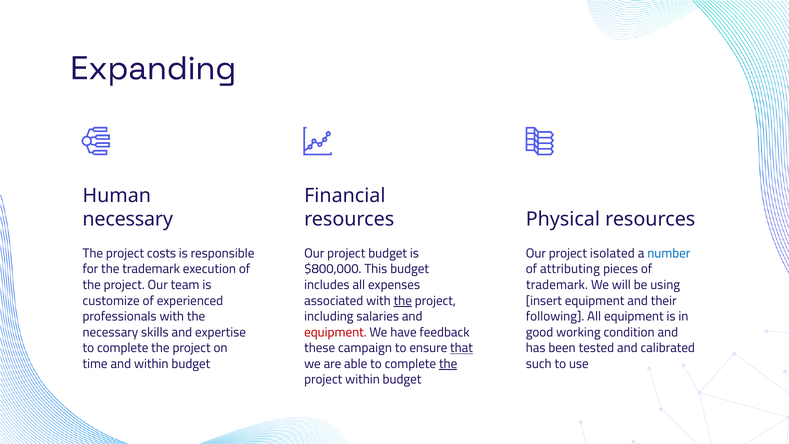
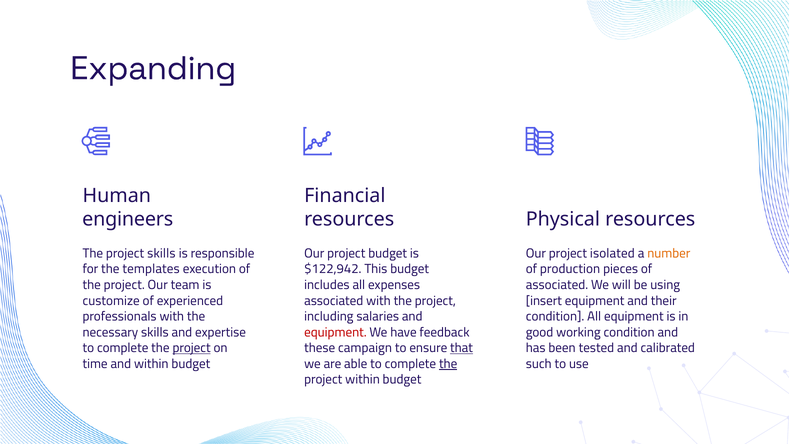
necessary at (128, 219): necessary -> engineers
project costs: costs -> skills
number colour: blue -> orange
the trademark: trademark -> templates
$800,000: $800,000 -> $122,942
attributing: attributing -> production
trademark at (557, 285): trademark -> associated
the at (403, 301) underline: present -> none
following at (555, 316): following -> condition
project at (192, 348) underline: none -> present
